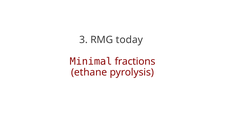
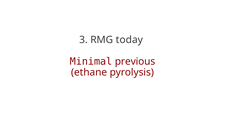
fractions: fractions -> previous
